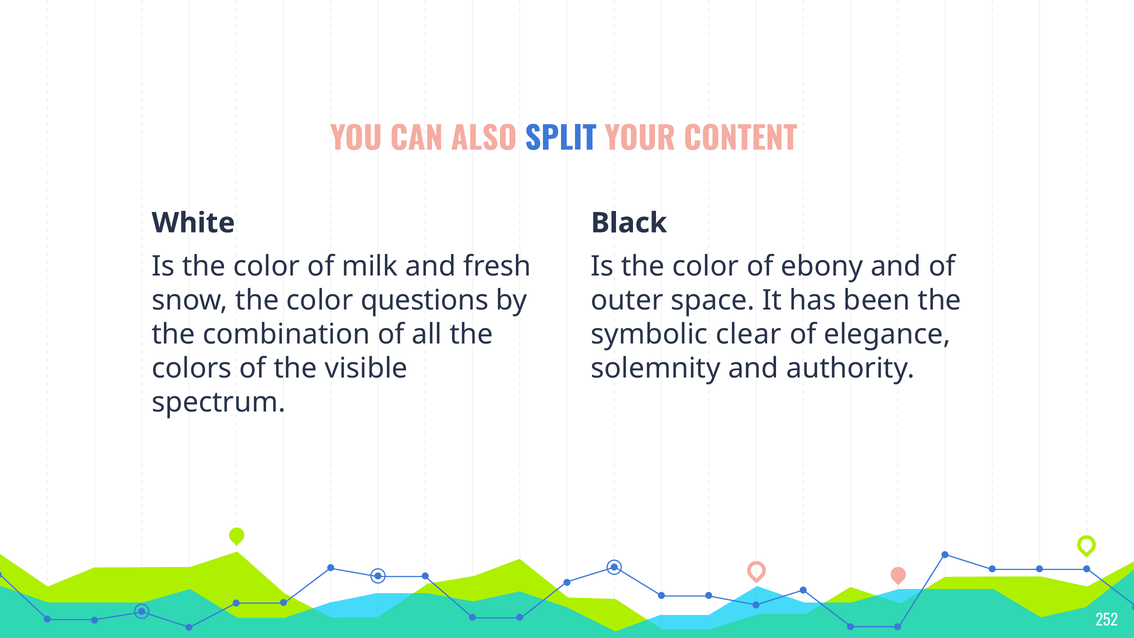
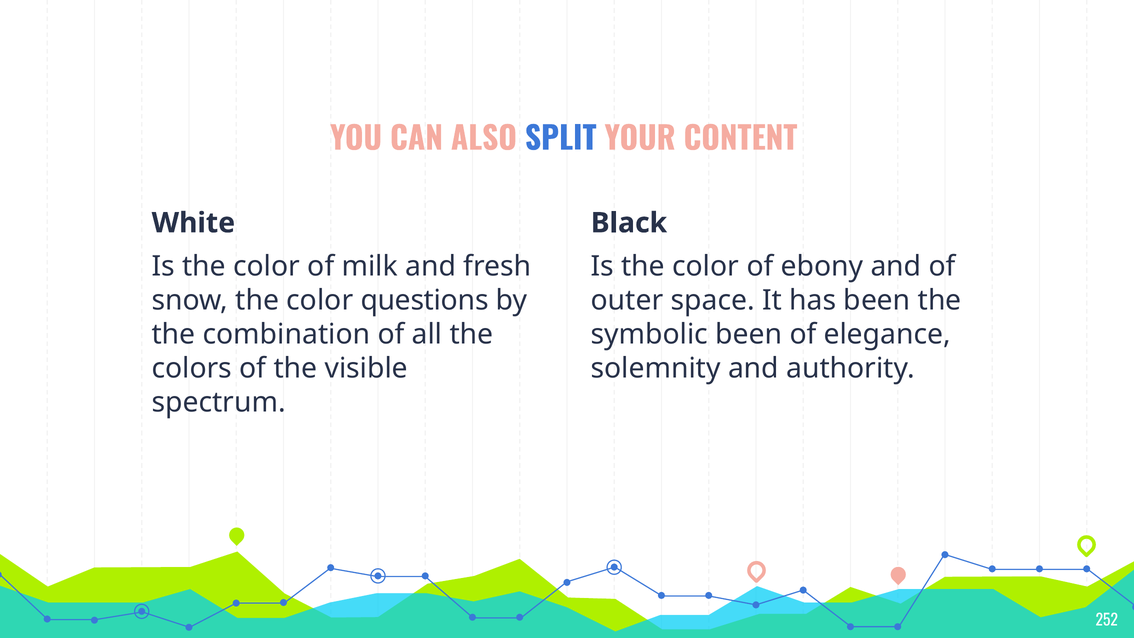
symbolic clear: clear -> been
